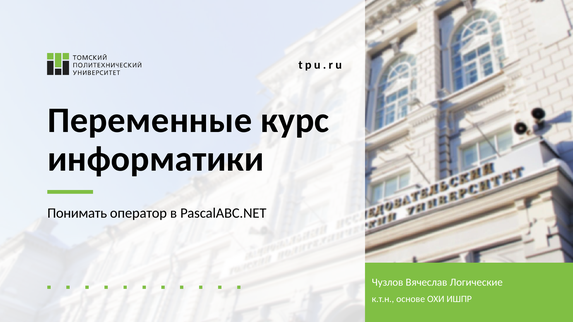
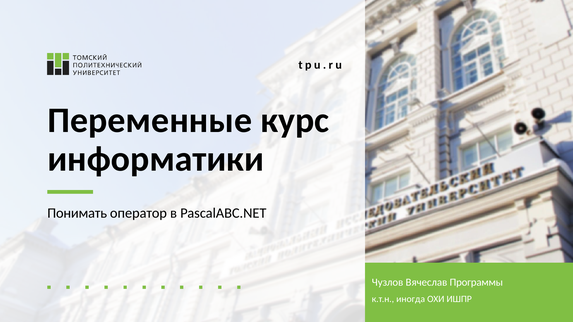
Логические: Логические -> Программы
основе: основе -> иногда
